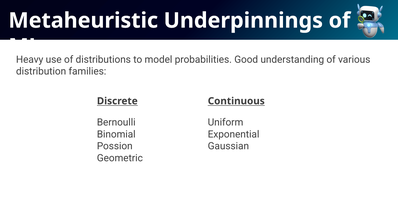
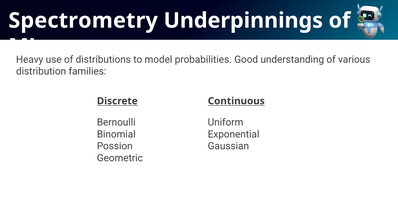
Metaheuristic: Metaheuristic -> Spectrometry
